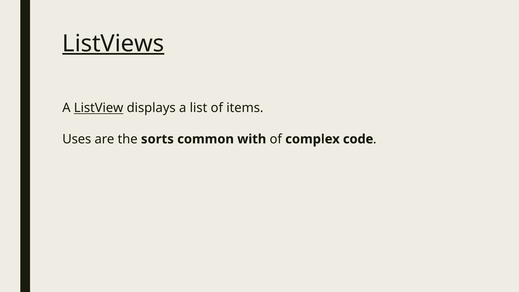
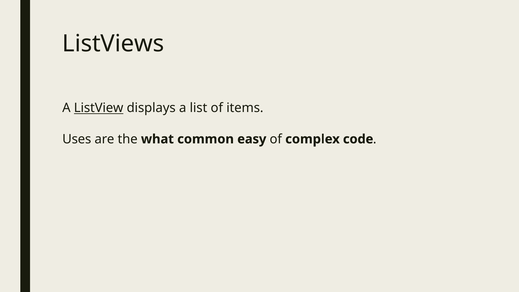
ListViews underline: present -> none
sorts: sorts -> what
with: with -> easy
